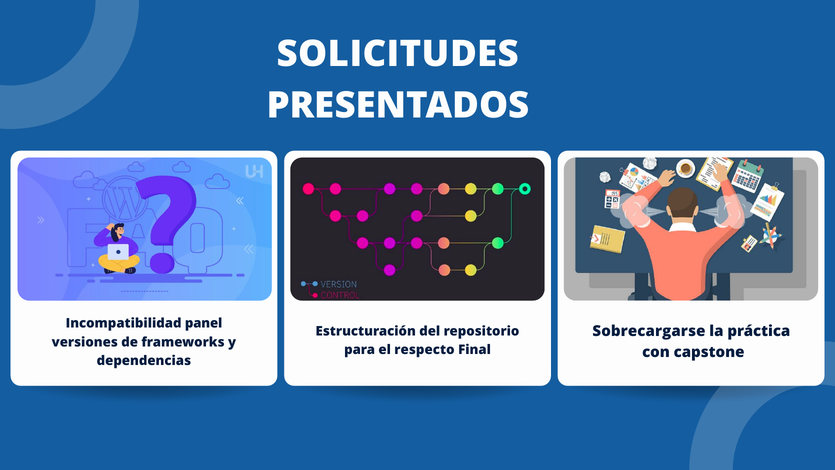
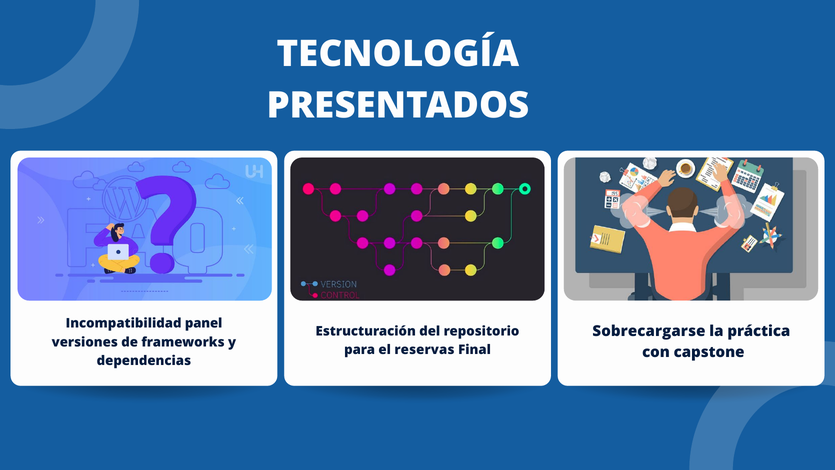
SOLICITUDES: SOLICITUDES -> TECNOLOGÍA
respecto: respecto -> reservas
